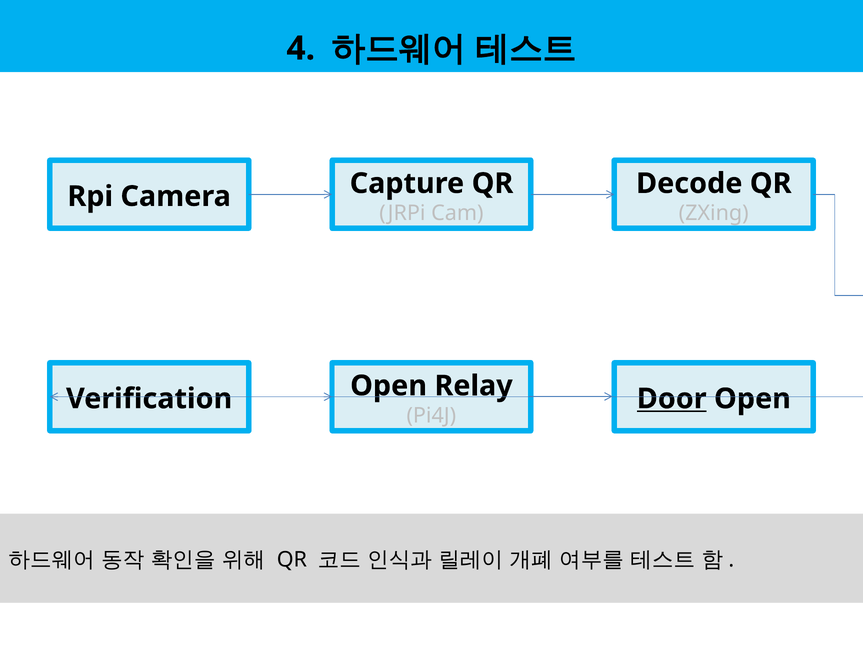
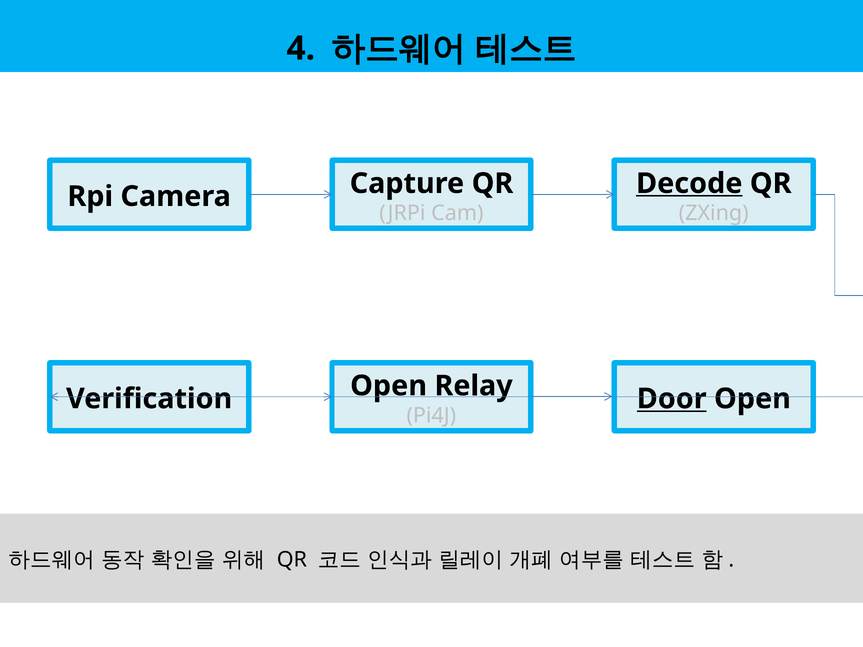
Decode underline: none -> present
